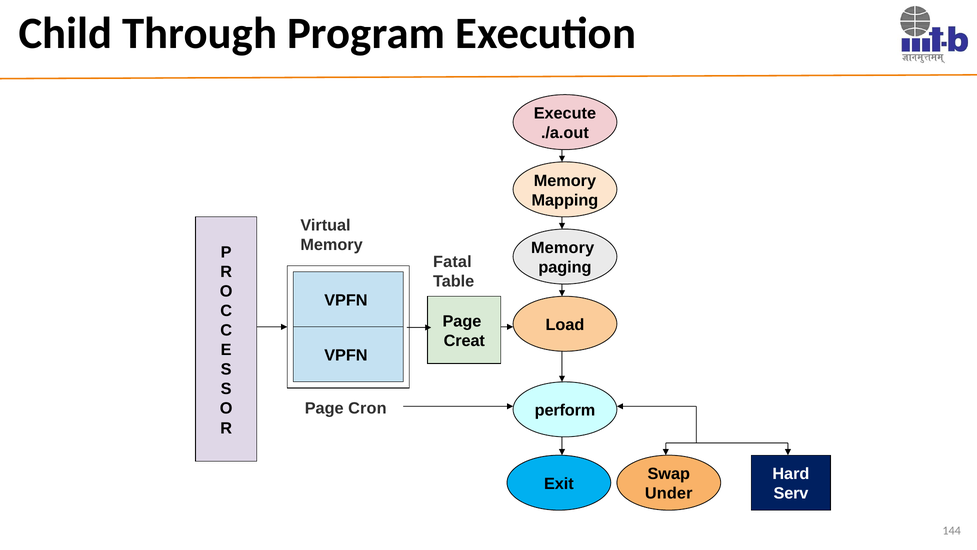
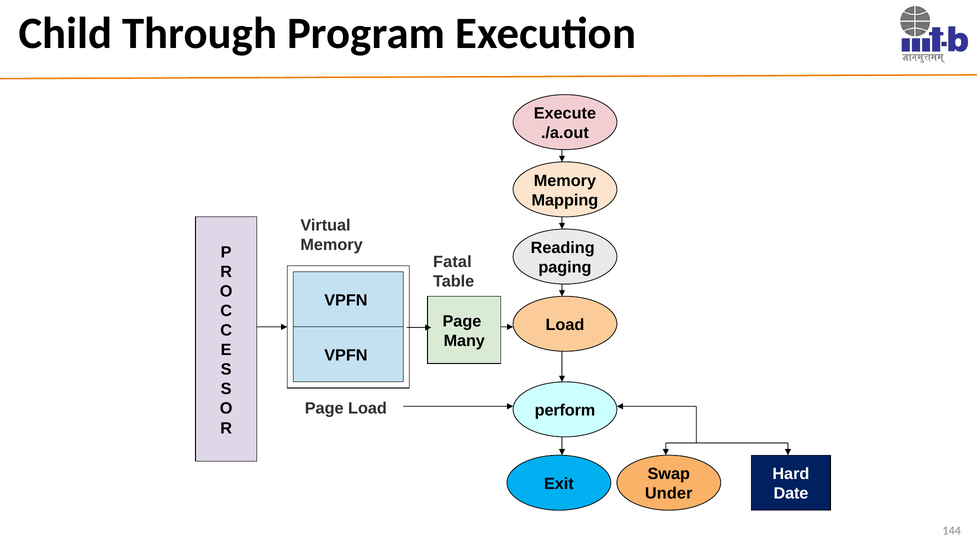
Memory at (563, 248): Memory -> Reading
Creat: Creat -> Many
Page Cron: Cron -> Load
Serv: Serv -> Date
